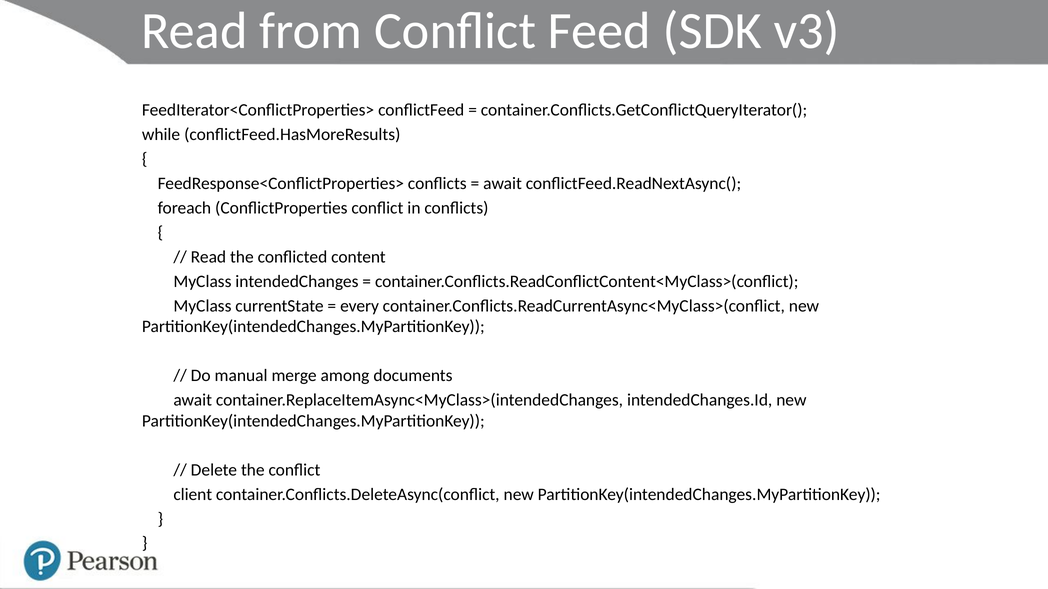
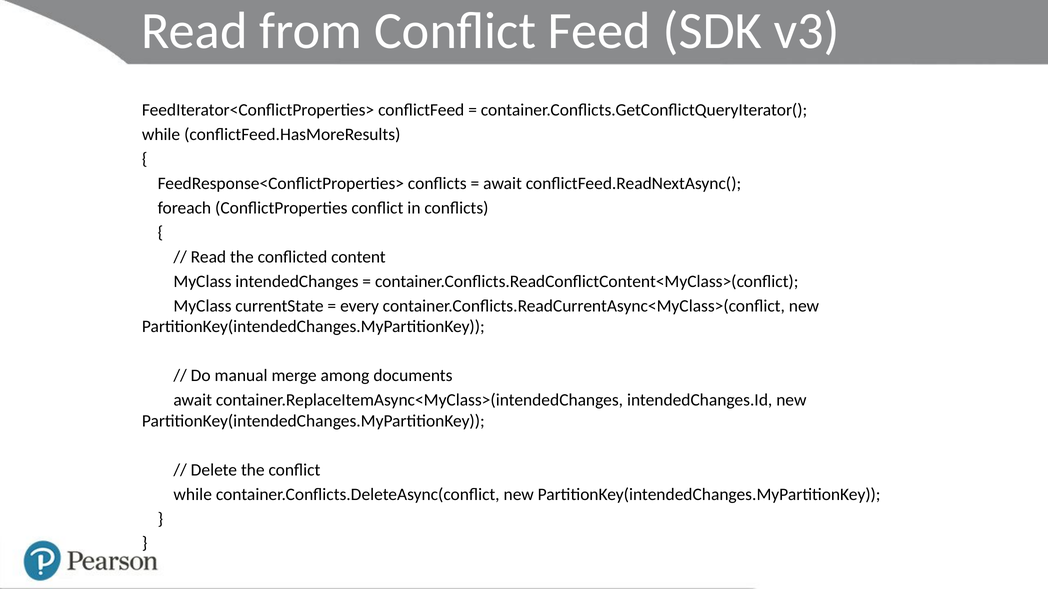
client at (193, 495): client -> while
